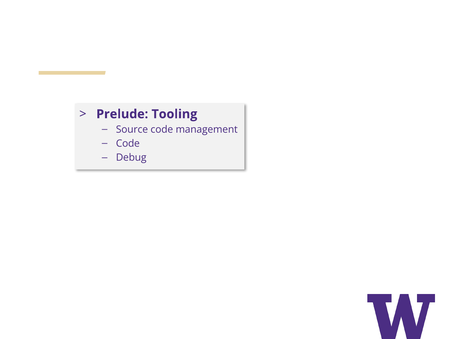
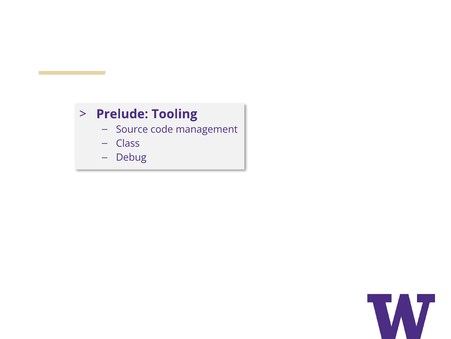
Code at (128, 143): Code -> Class
